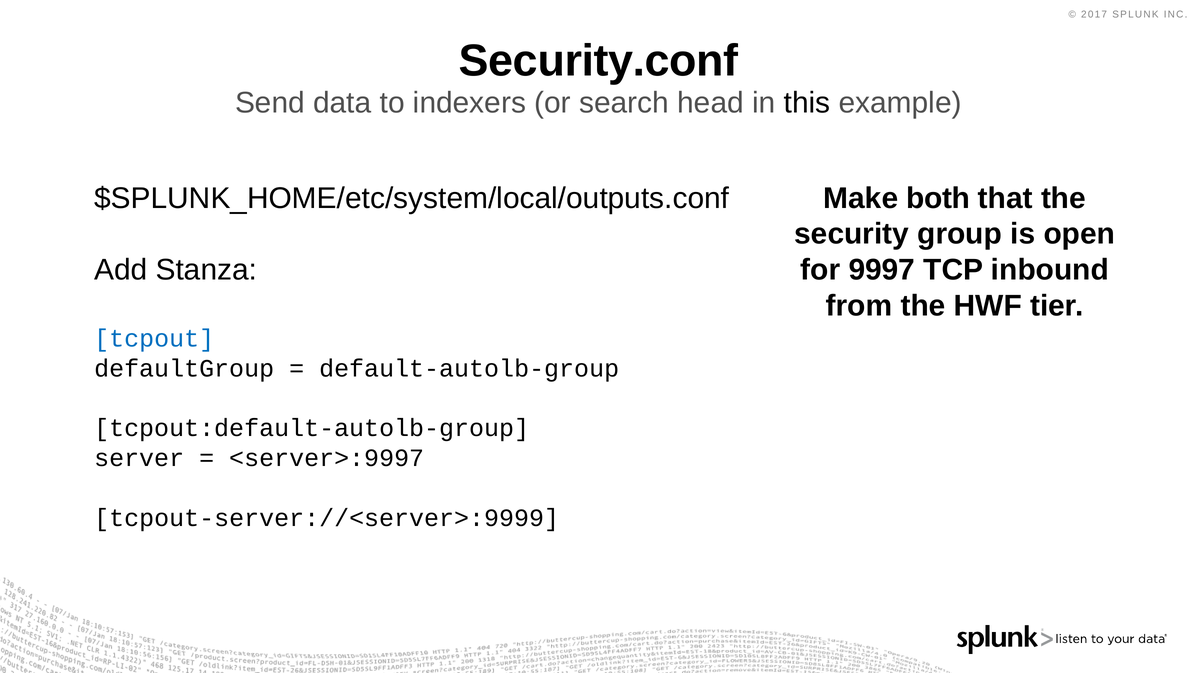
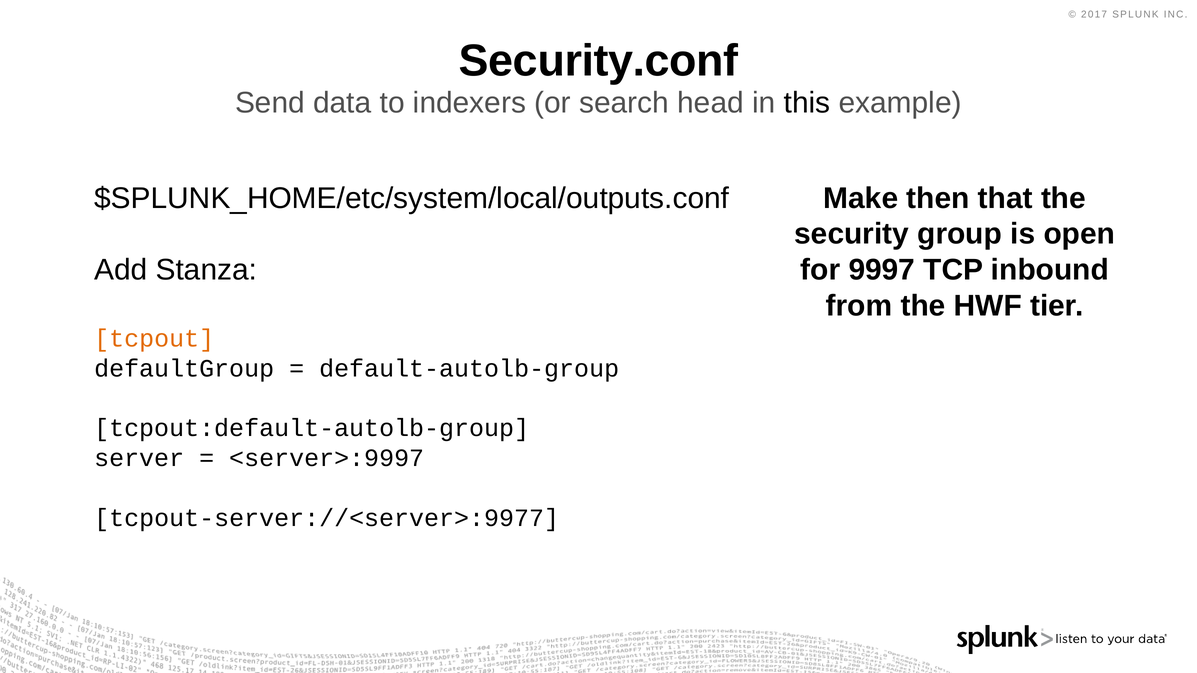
both: both -> then
tcpout colour: blue -> orange
tcpout-server://<server>:9999: tcpout-server://<server>:9999 -> tcpout-server://<server>:9977
